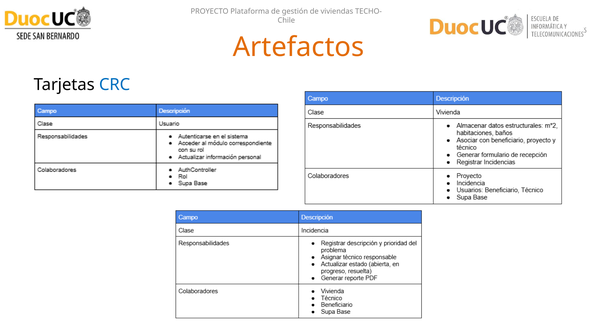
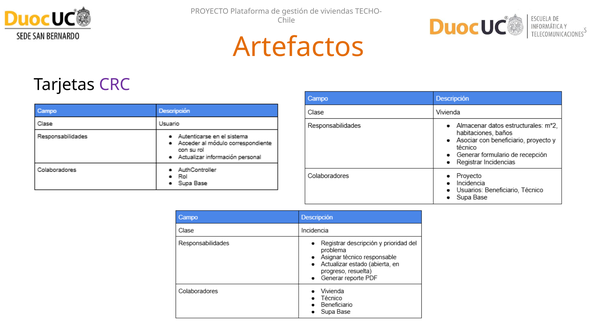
CRC colour: blue -> purple
